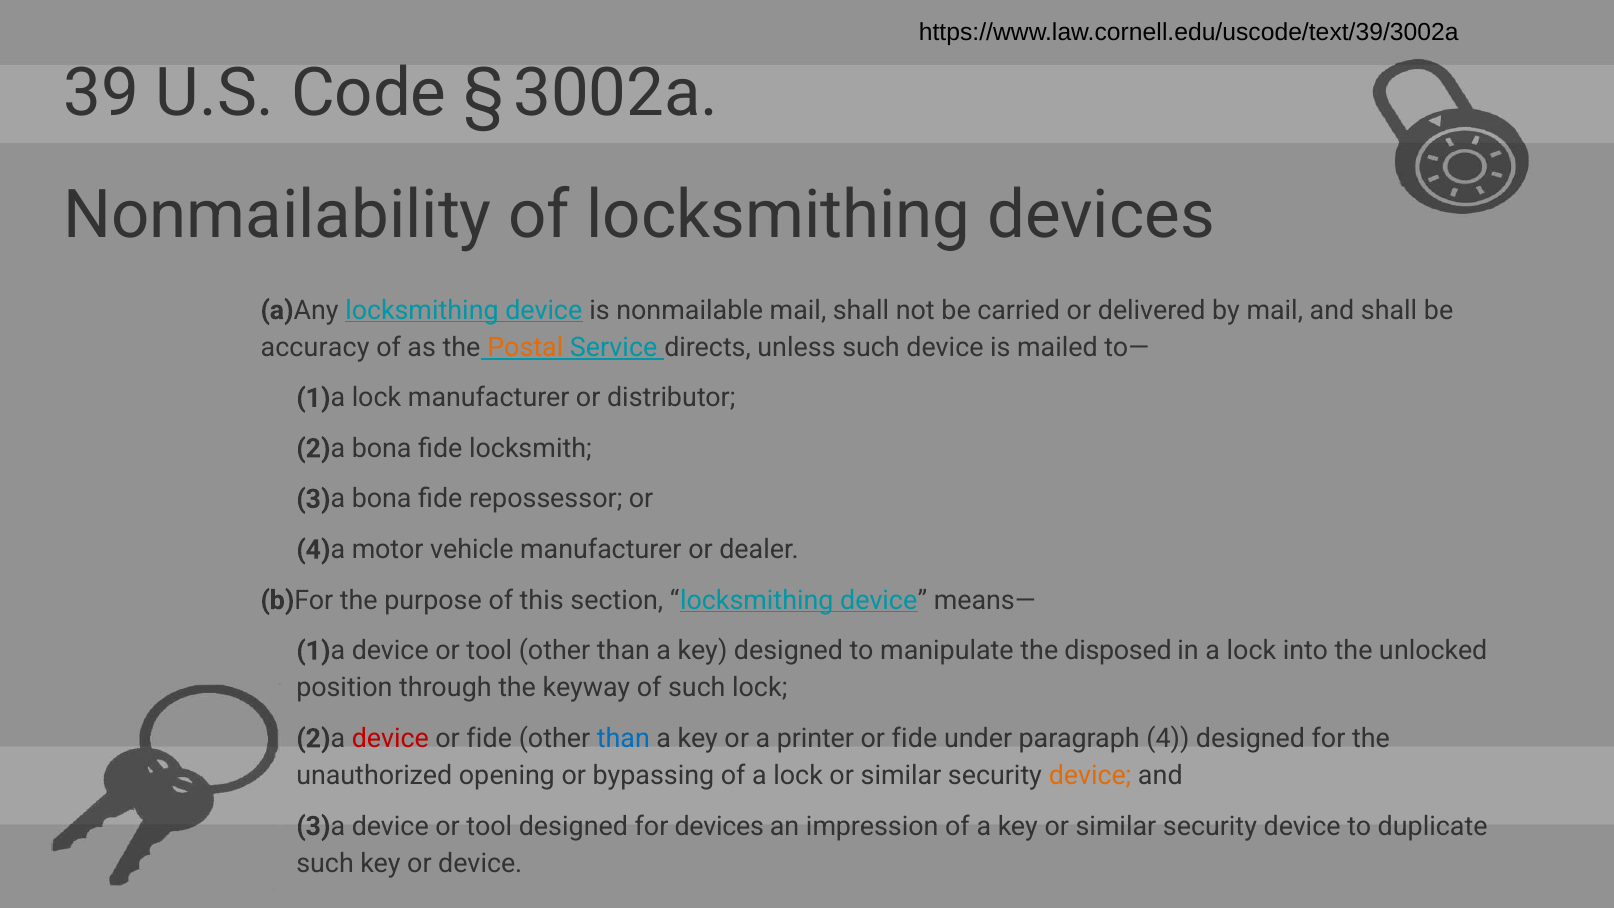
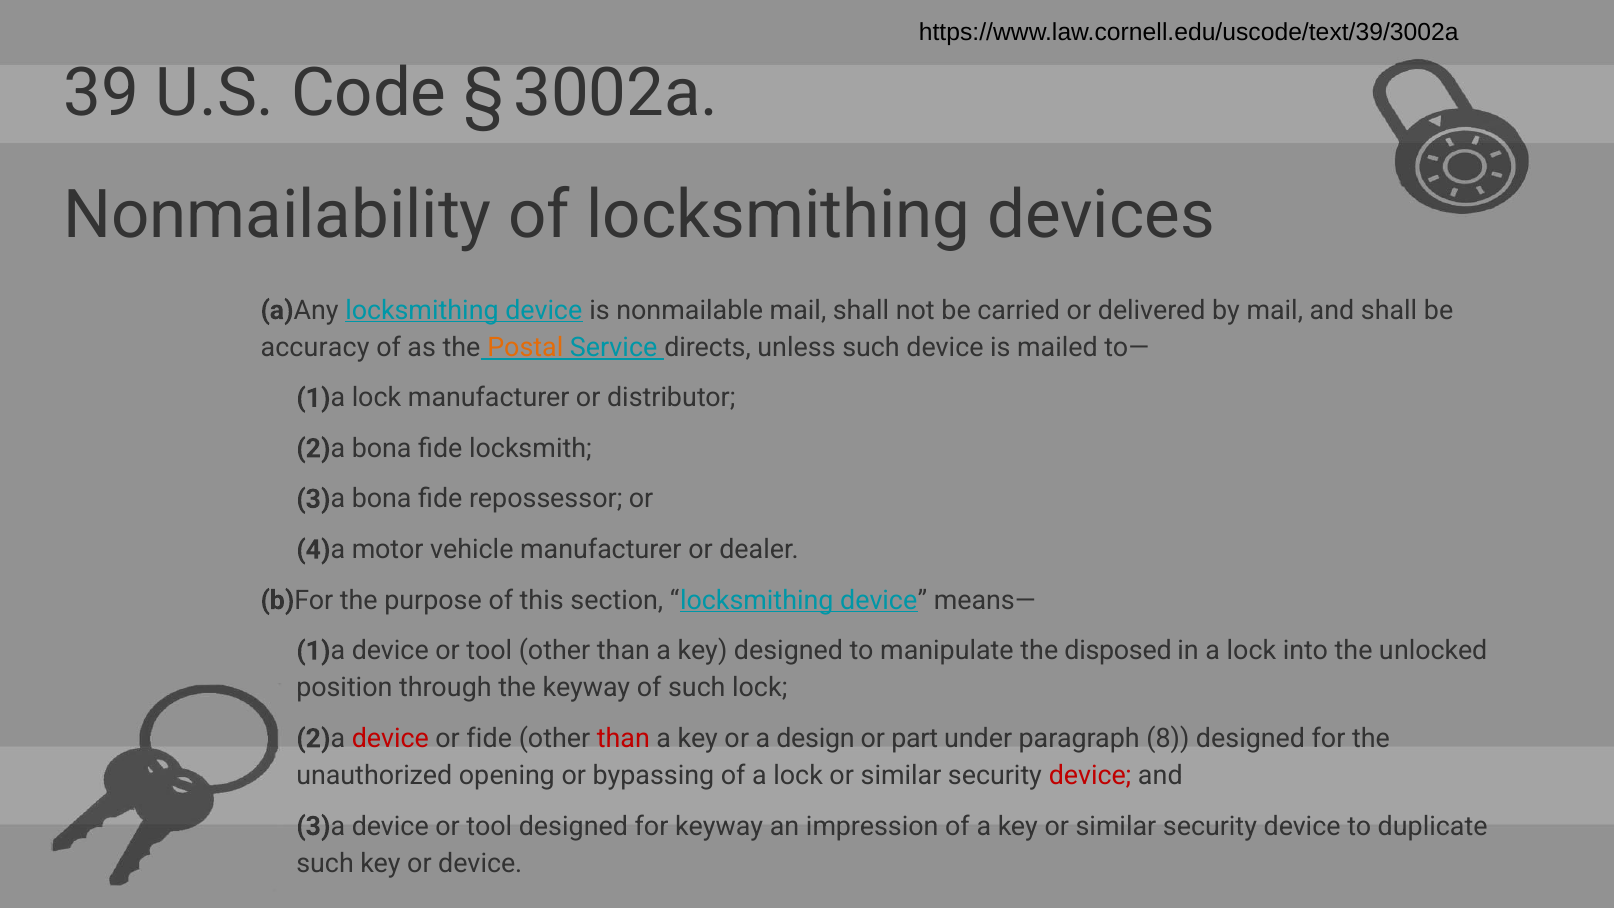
than at (623, 738) colour: blue -> red
printer: printer -> design
fide at (915, 738): fide -> part
4: 4 -> 8
device at (1090, 776) colour: orange -> red
for devices: devices -> keyway
